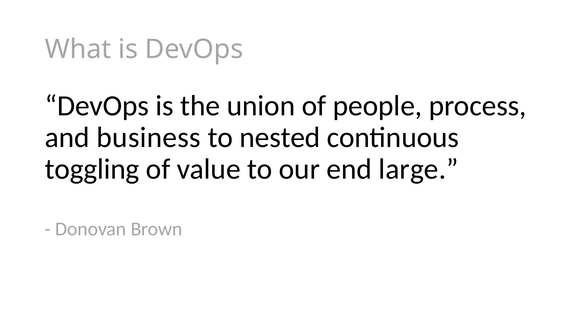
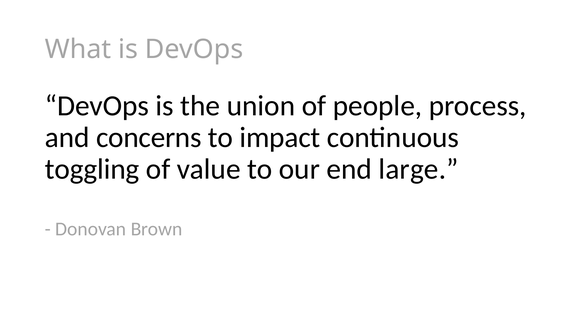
business: business -> concerns
nested: nested -> impact
